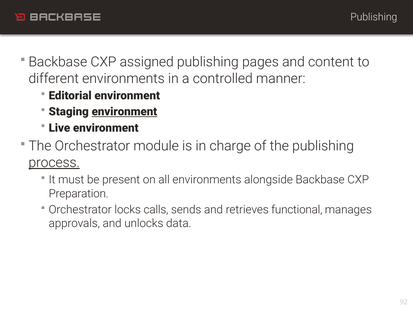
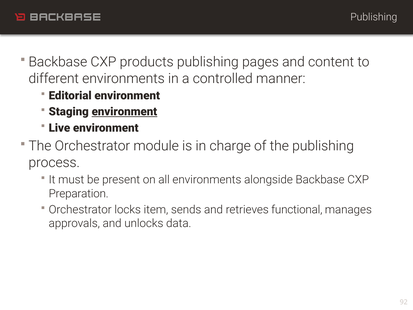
assigned: assigned -> products
process underline: present -> none
calls: calls -> item
